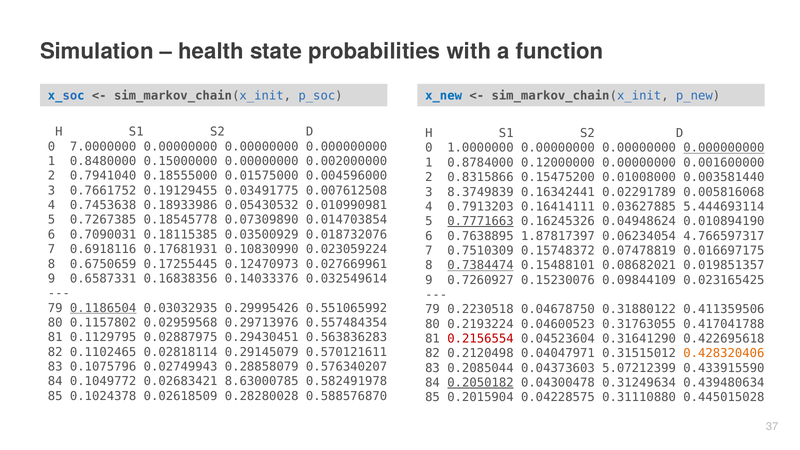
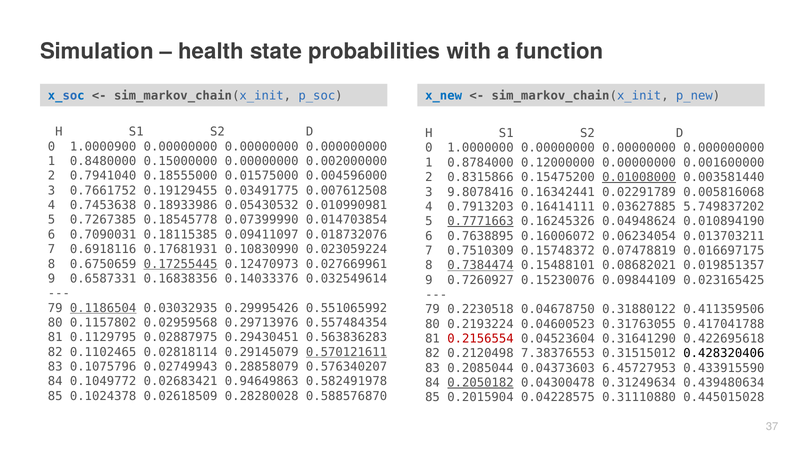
7.0000000: 7.0000000 -> 1.0000900
0.000000000 at (724, 148) underline: present -> none
0.01008000 underline: none -> present
8.3749839: 8.3749839 -> 9.8078416
5.444693114: 5.444693114 -> 5.749837202
0.07309890: 0.07309890 -> 0.07399990
0.03500929: 0.03500929 -> 0.09411097
1.87817397: 1.87817397 -> 0.16006072
4.766597317: 4.766597317 -> 0.013703211
0.17255445 underline: none -> present
0.570121611 underline: none -> present
0.04047971: 0.04047971 -> 7.38376553
0.428320406 colour: orange -> black
5.07212399: 5.07212399 -> 6.45727953
8.63000785: 8.63000785 -> 0.94649863
